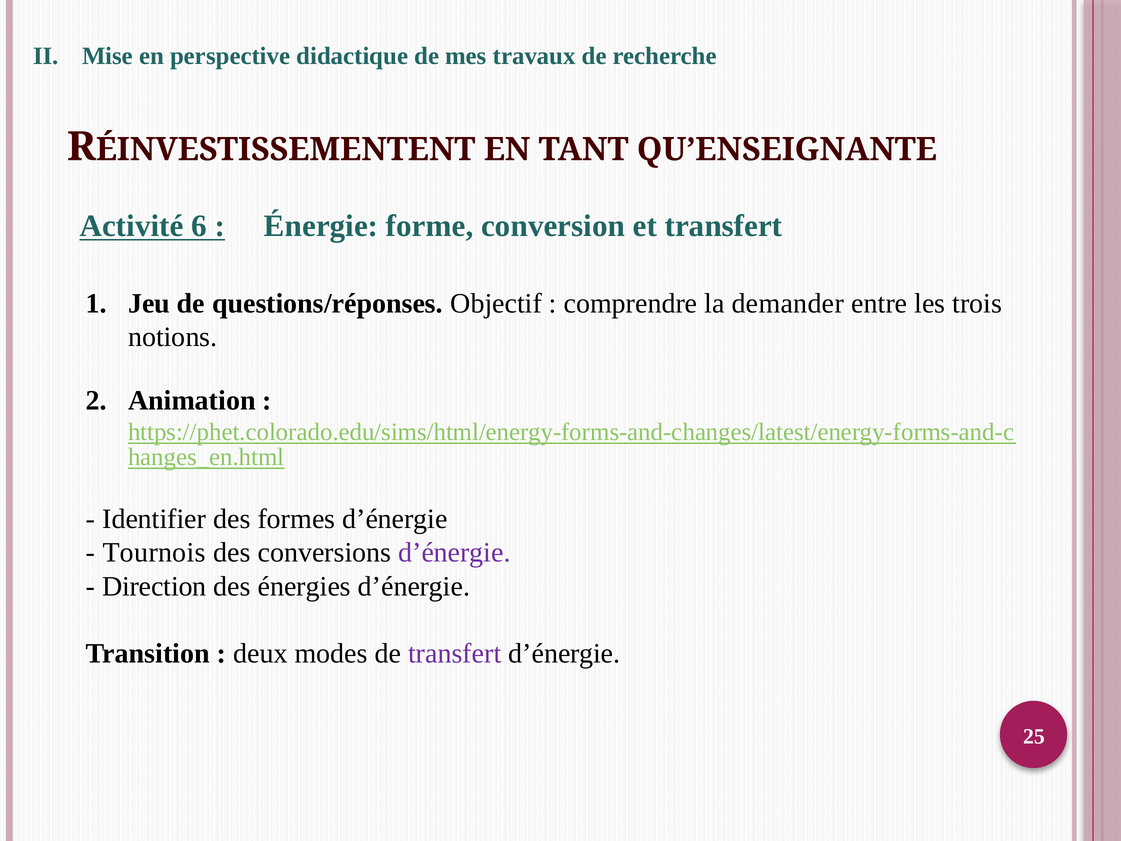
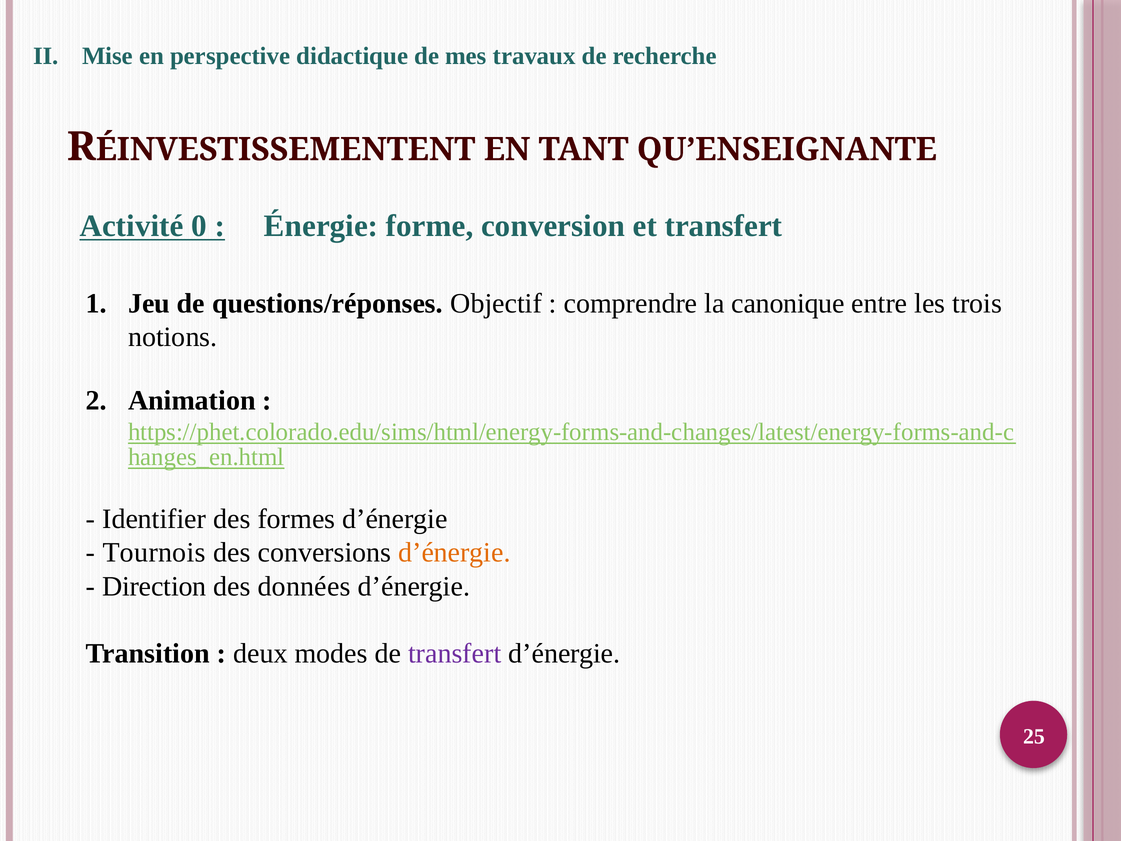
6: 6 -> 0
demander: demander -> canonique
d’énergie at (454, 552) colour: purple -> orange
énergies: énergies -> données
